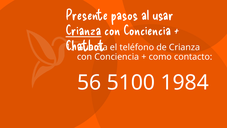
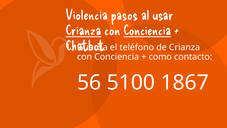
Presente: Presente -> Violencia
Conciencia at (147, 31) underline: none -> present
1984: 1984 -> 1867
